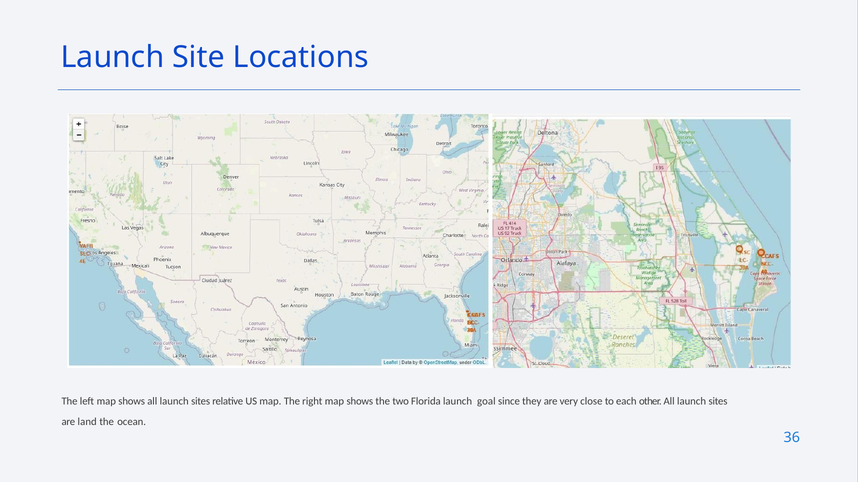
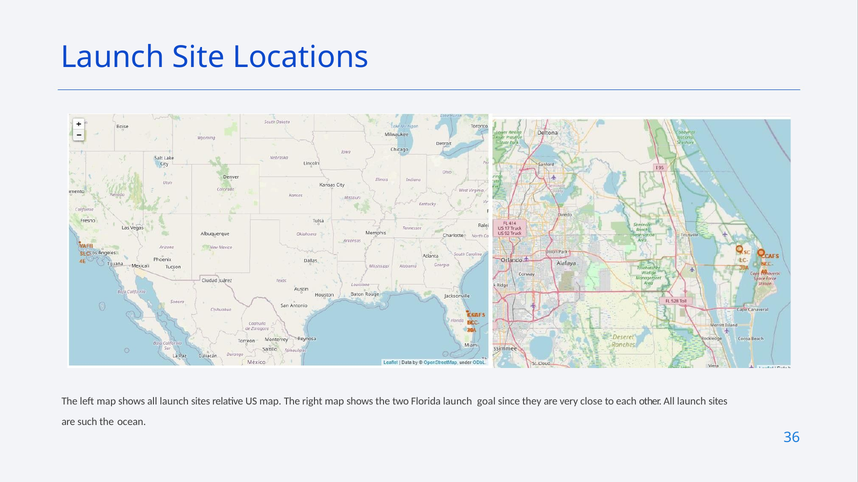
land: land -> such
